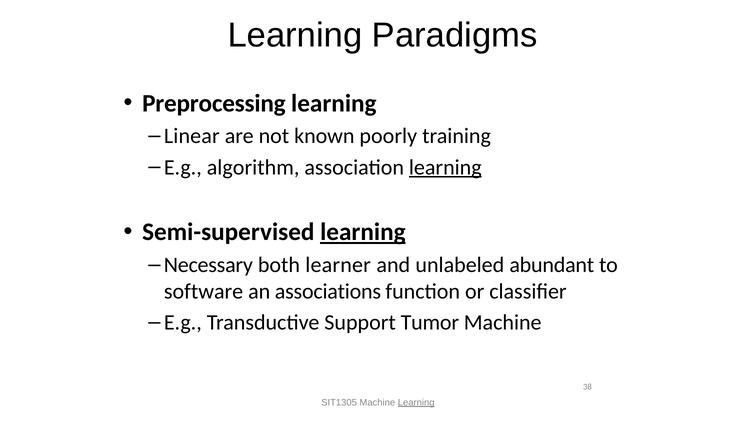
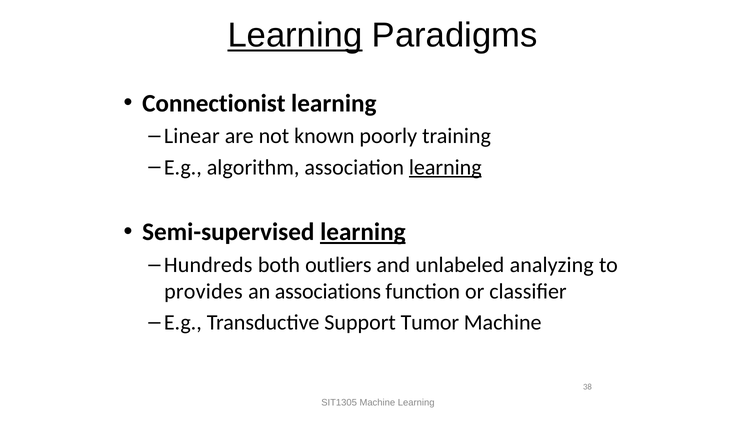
Learning at (295, 35) underline: none -> present
Preprocessing: Preprocessing -> Connectionist
Necessary: Necessary -> Hundreds
learner: learner -> outliers
abundant: abundant -> analyzing
software: software -> provides
Learning at (416, 403) underline: present -> none
